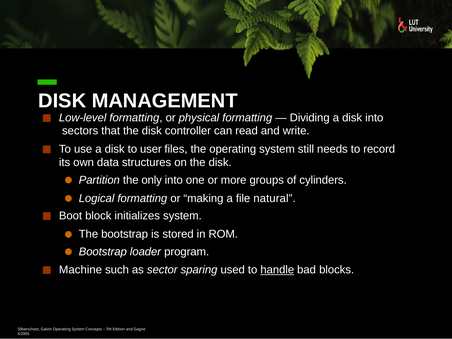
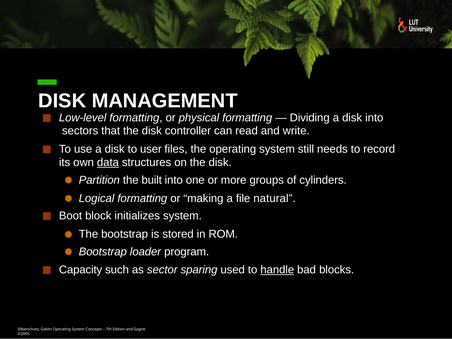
data underline: none -> present
only: only -> built
Machine: Machine -> Capacity
